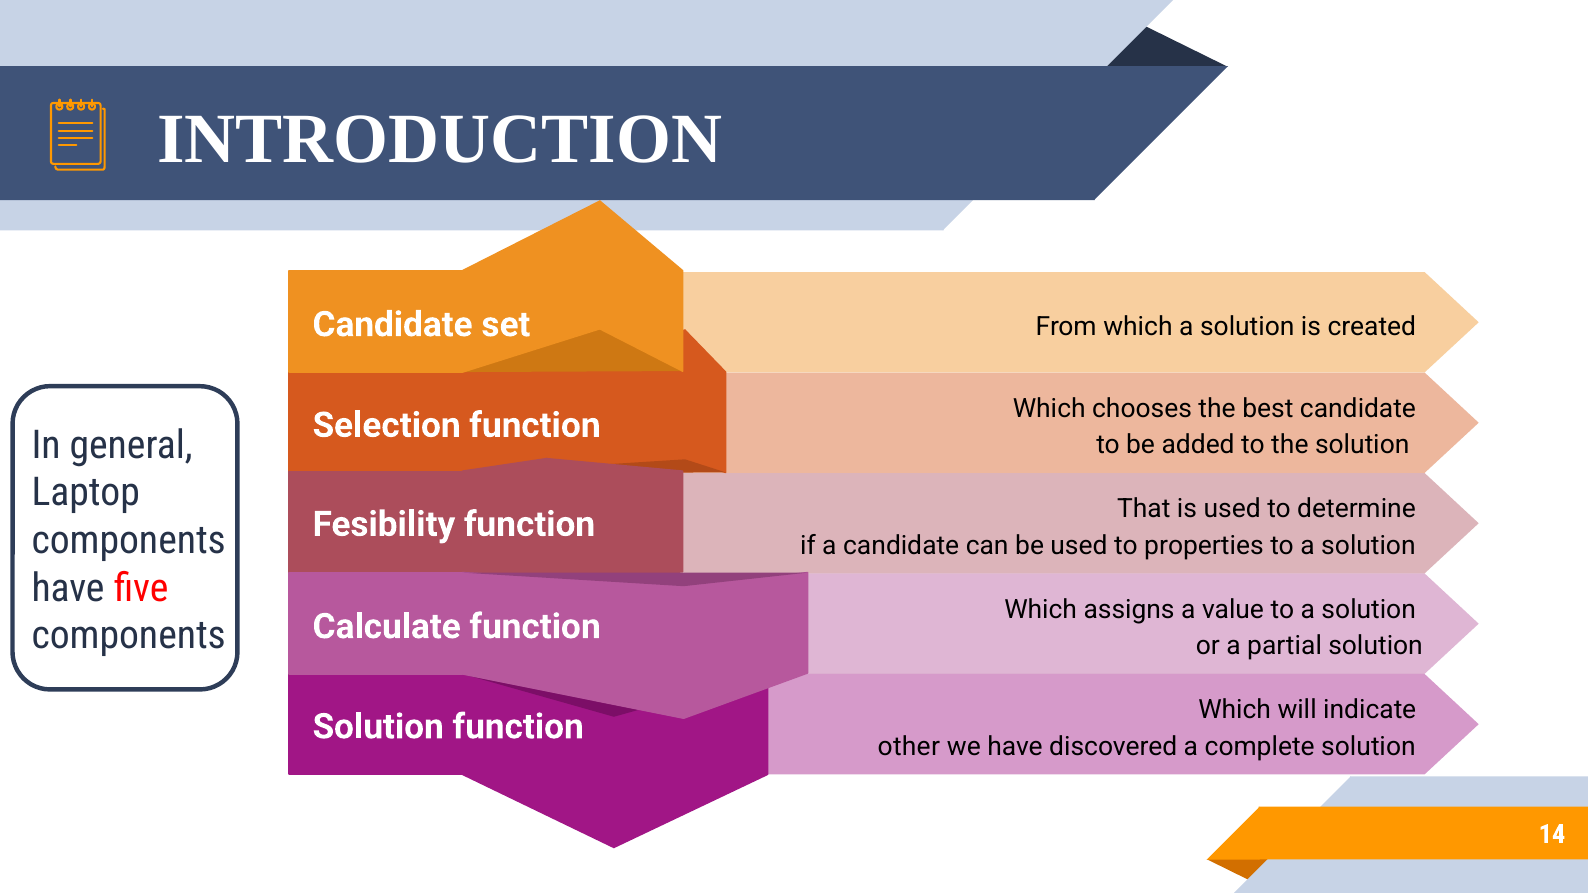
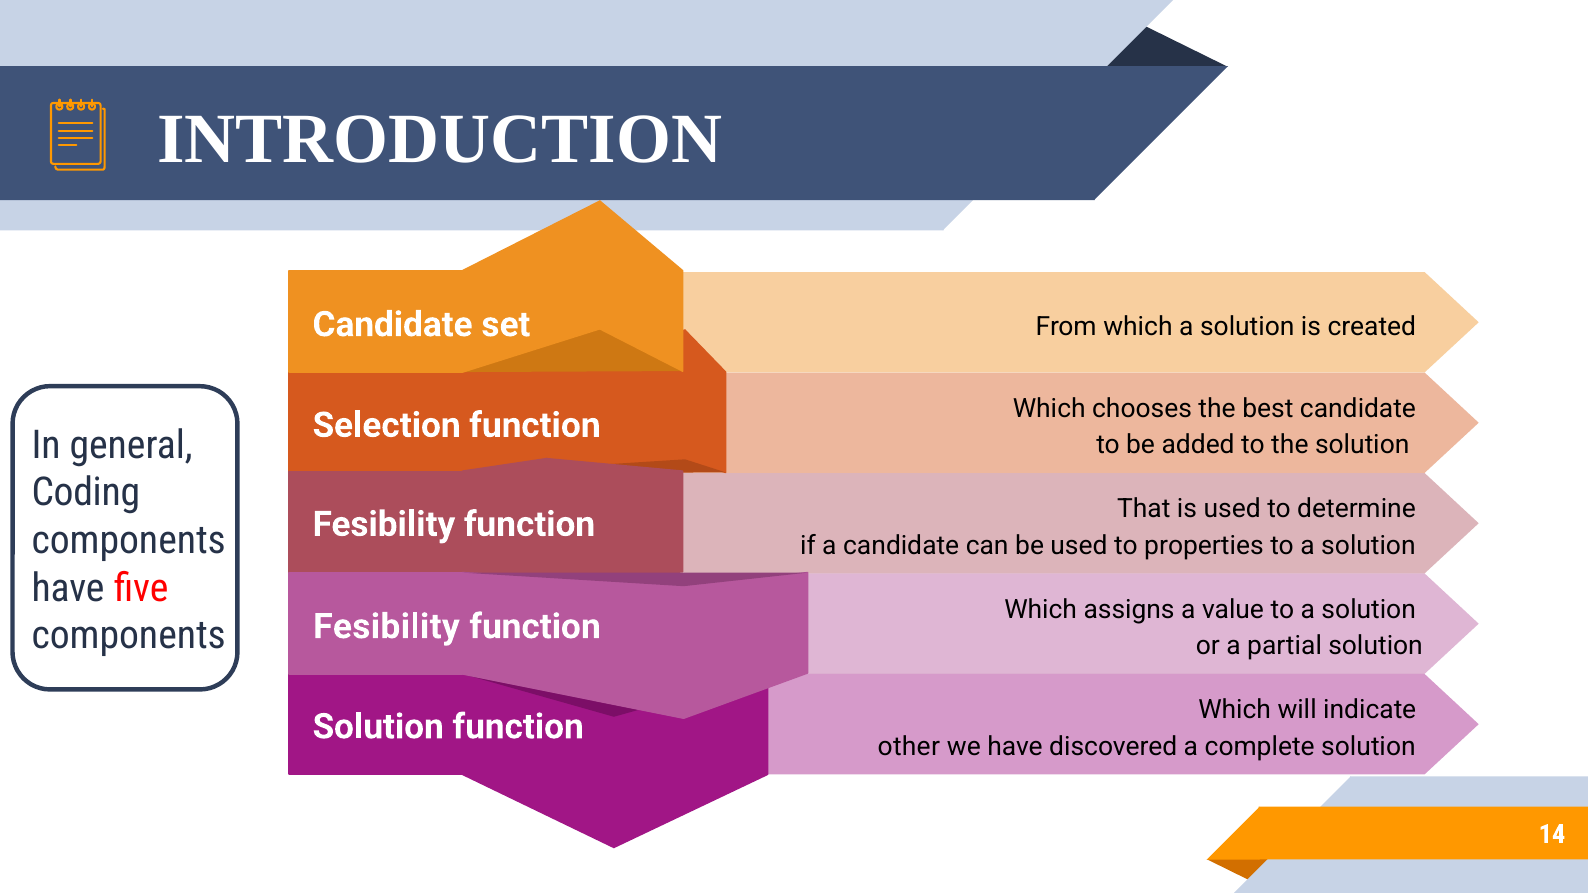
Laptop: Laptop -> Coding
Calculate at (387, 627): Calculate -> Fesibility
